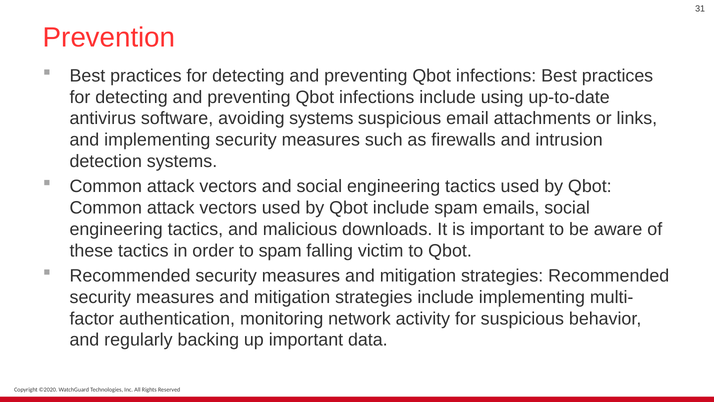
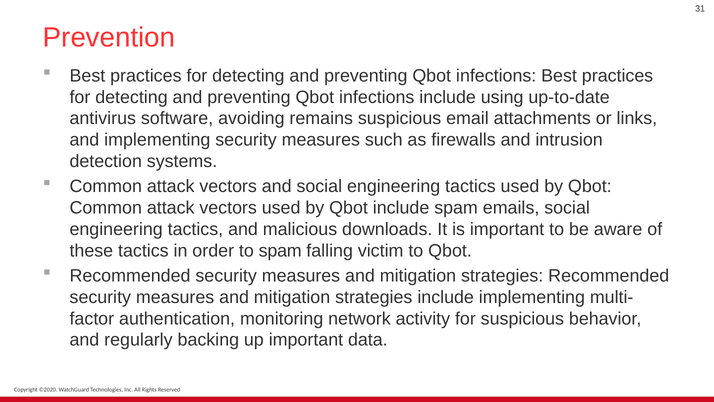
avoiding systems: systems -> remains
